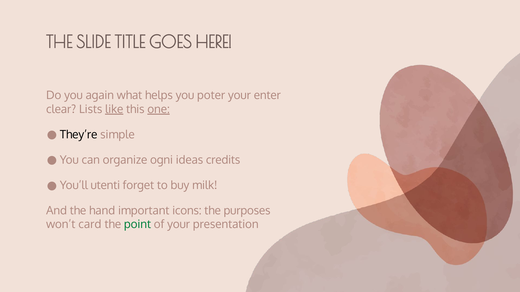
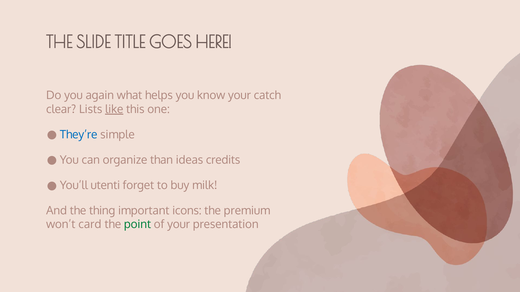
poter: poter -> know
enter: enter -> catch
one underline: present -> none
They’re colour: black -> blue
ogni: ogni -> than
hand: hand -> thing
purposes: purposes -> premium
